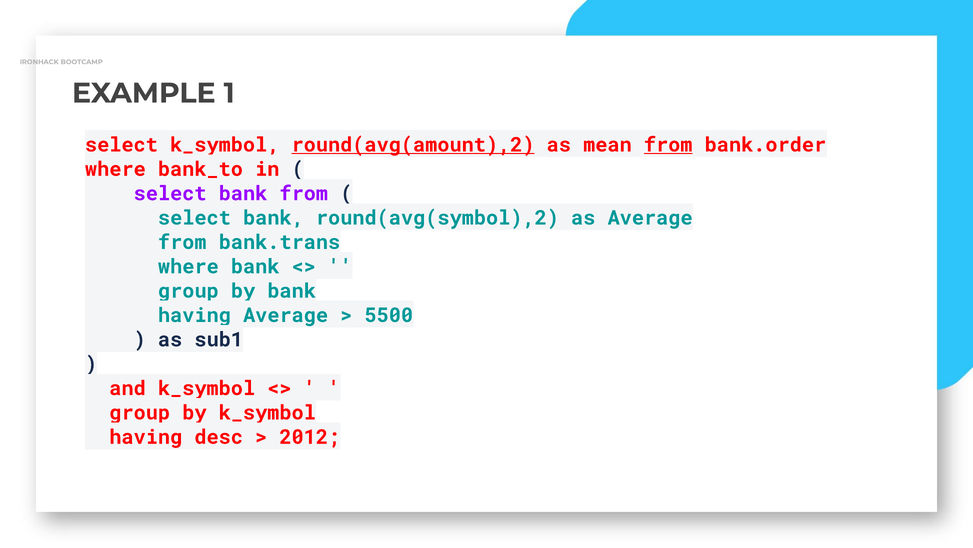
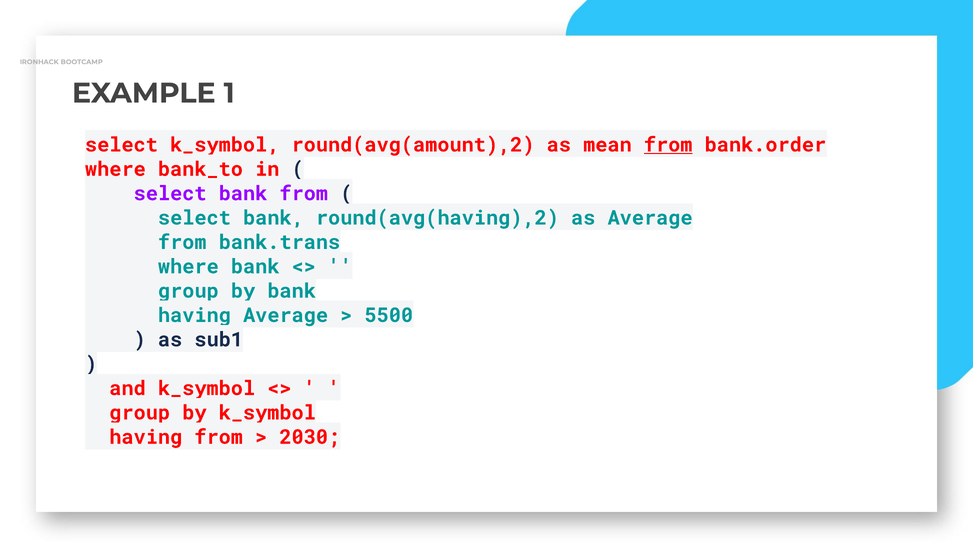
round(avg(amount),2 underline: present -> none
round(avg(symbol),2: round(avg(symbol),2 -> round(avg(having),2
having desc: desc -> from
2012: 2012 -> 2030
